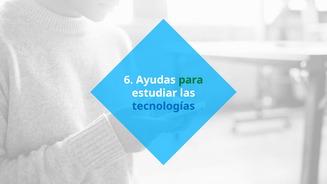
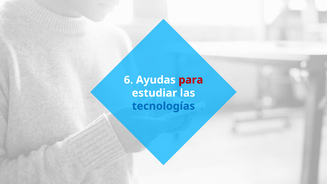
para colour: green -> red
